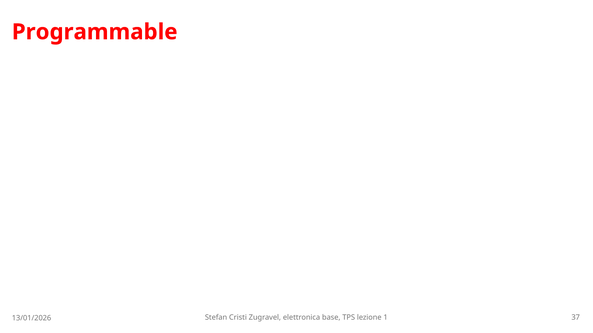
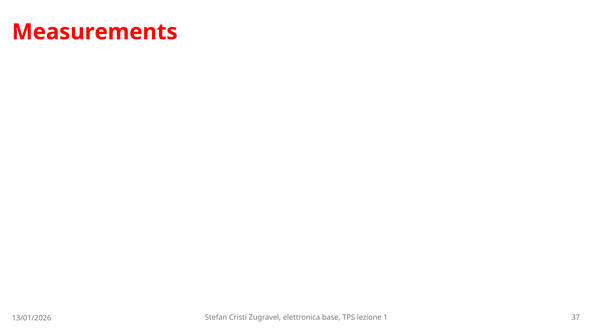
Programmable: Programmable -> Measurements
